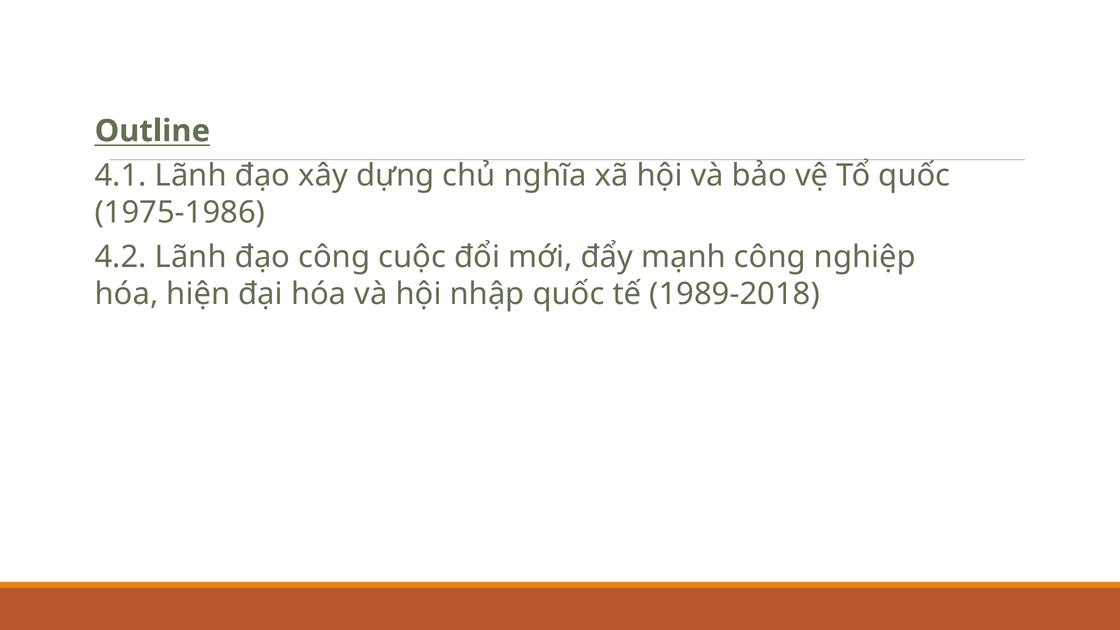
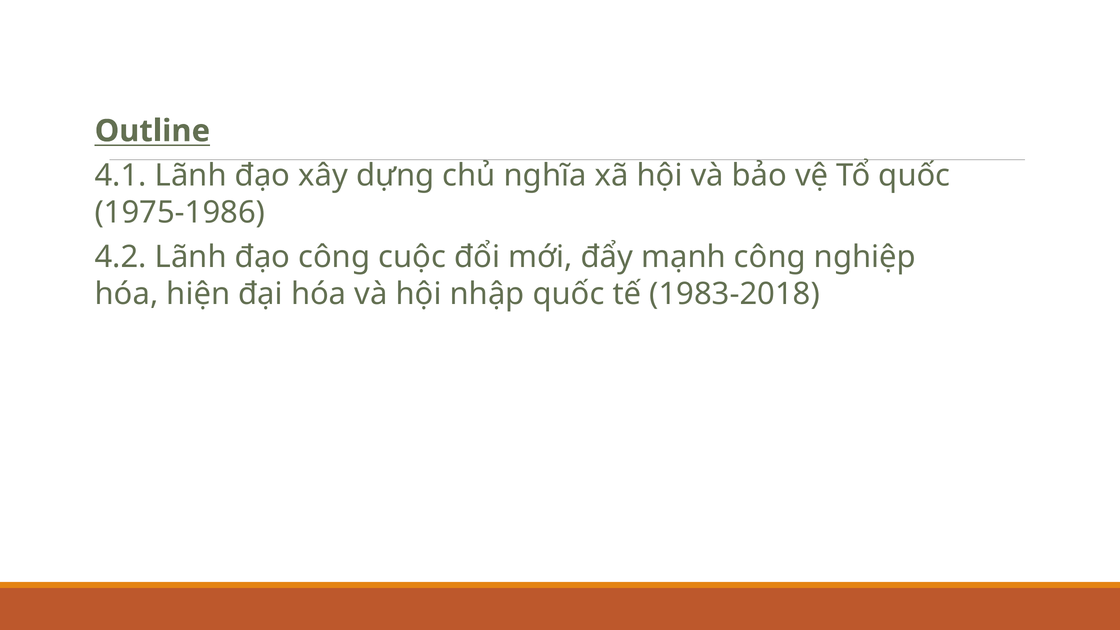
1989-2018: 1989-2018 -> 1983-2018
